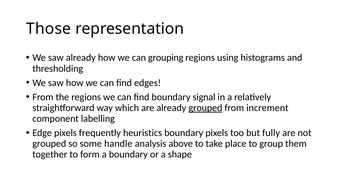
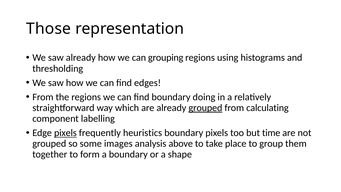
signal: signal -> doing
increment: increment -> calculating
pixels at (65, 133) underline: none -> present
fully: fully -> time
handle: handle -> images
